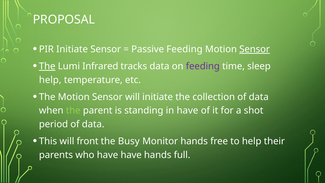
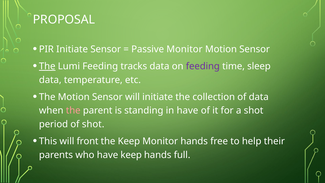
Passive Feeding: Feeding -> Monitor
Sensor at (255, 49) underline: present -> none
Lumi Infrared: Infrared -> Feeding
help at (50, 80): help -> data
the at (73, 110) colour: light green -> pink
period of data: data -> shot
the Busy: Busy -> Keep
have have: have -> keep
